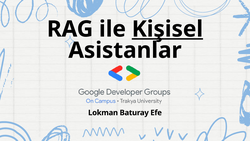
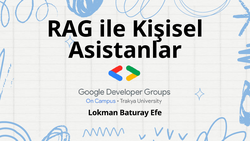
Kişisel underline: present -> none
